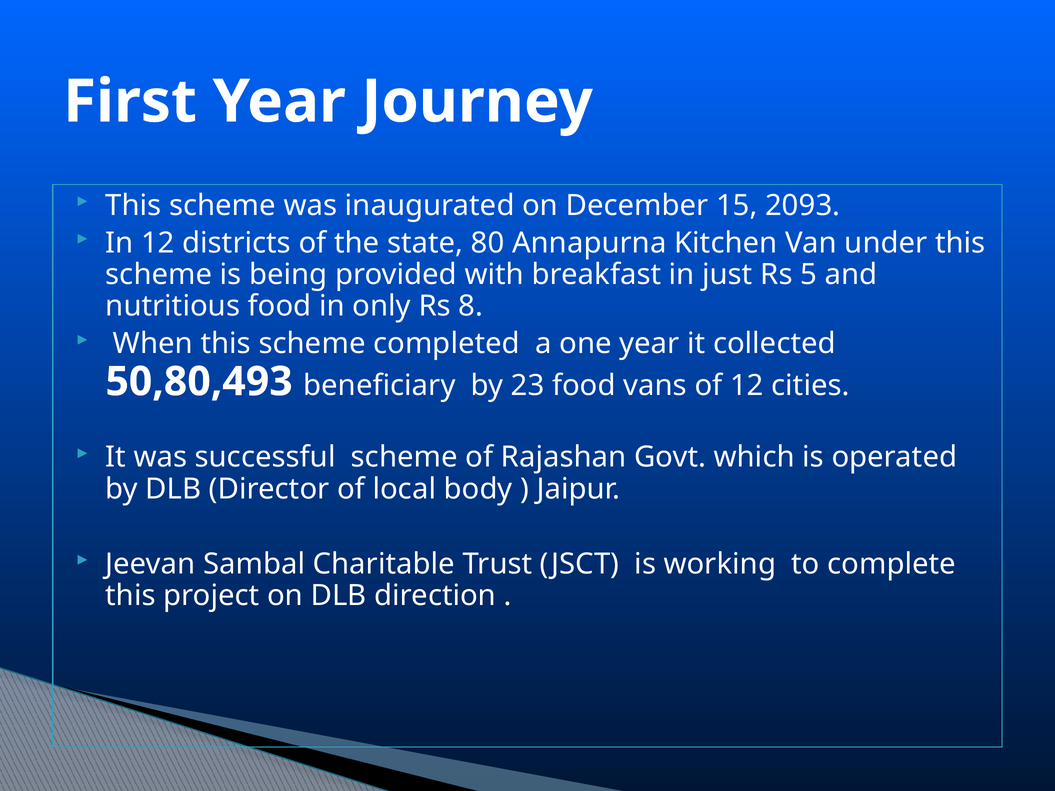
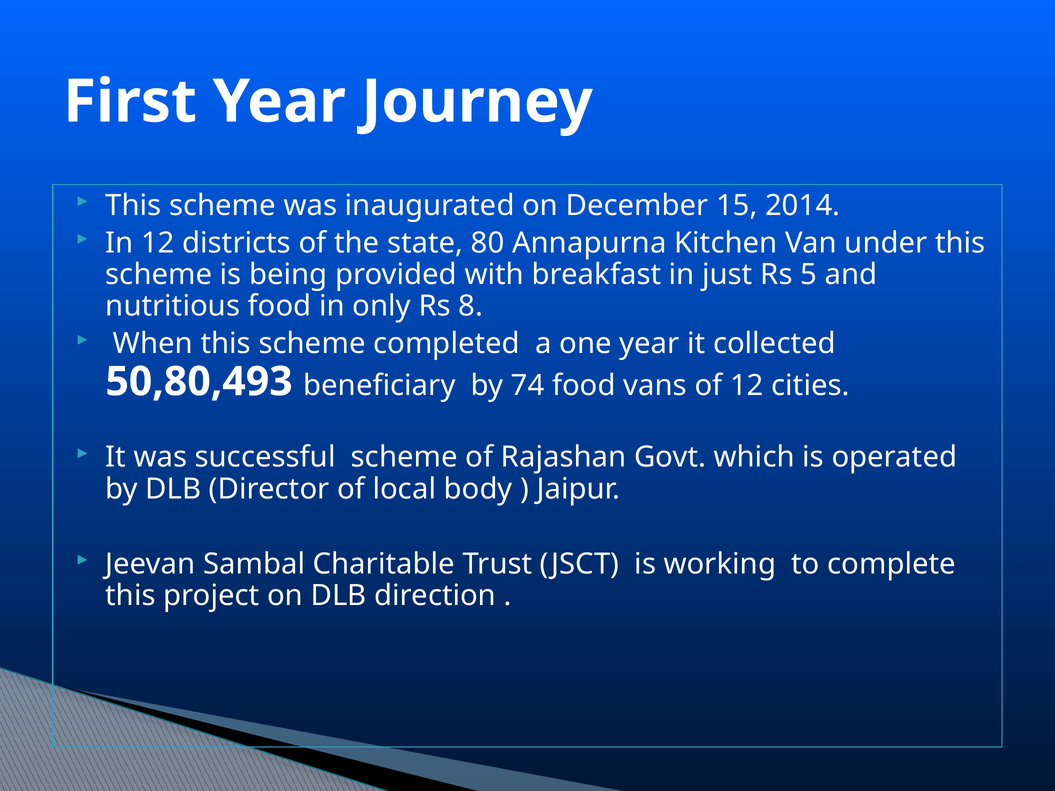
2093: 2093 -> 2014
23: 23 -> 74
